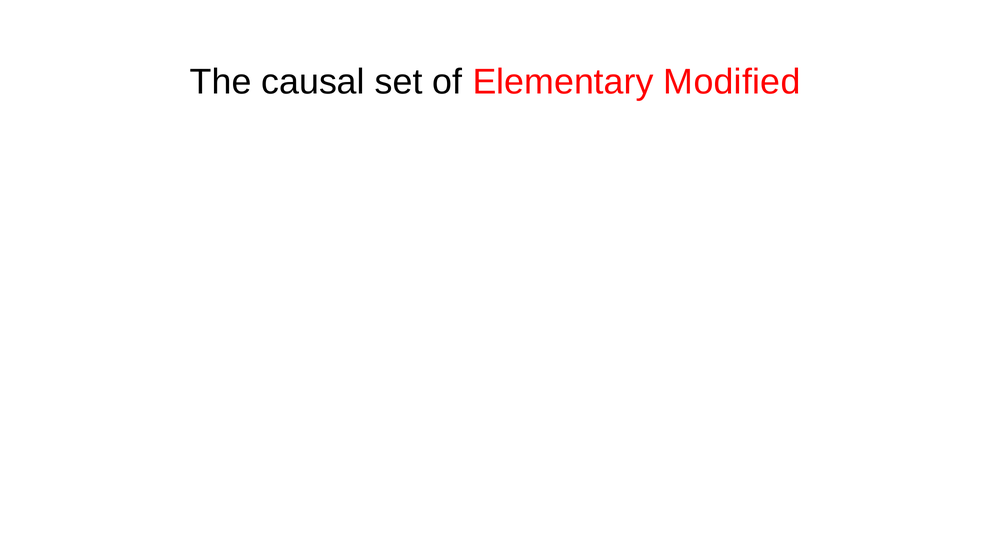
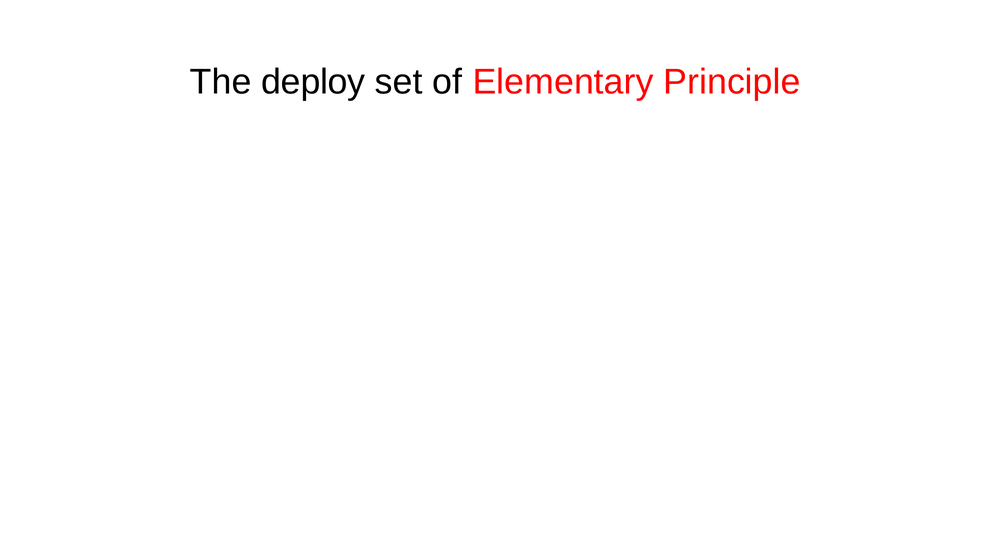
causal: causal -> deploy
Modified: Modified -> Principle
